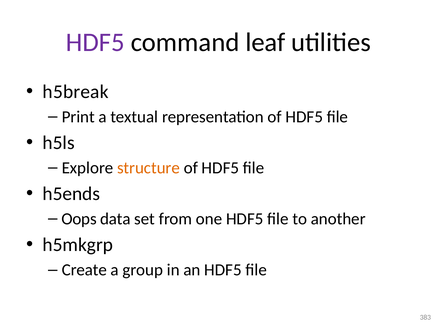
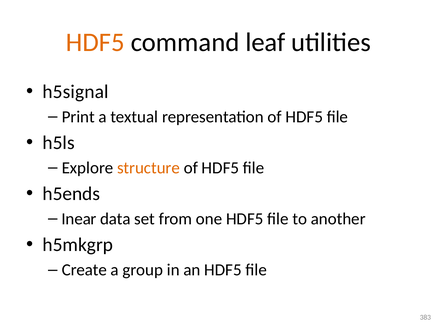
HDF5 at (95, 42) colour: purple -> orange
h5break: h5break -> h5signal
Oops: Oops -> Inear
